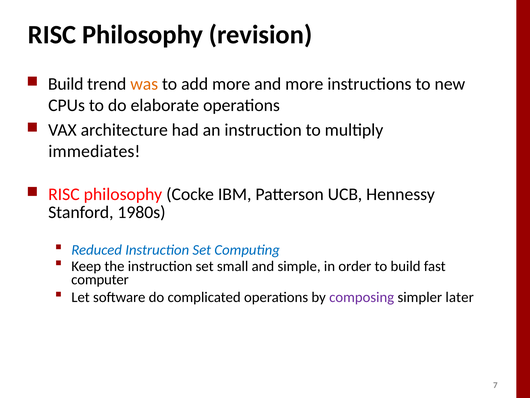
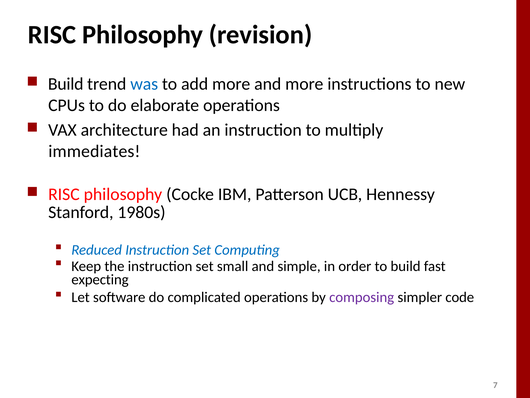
was colour: orange -> blue
computer: computer -> expecting
later: later -> code
